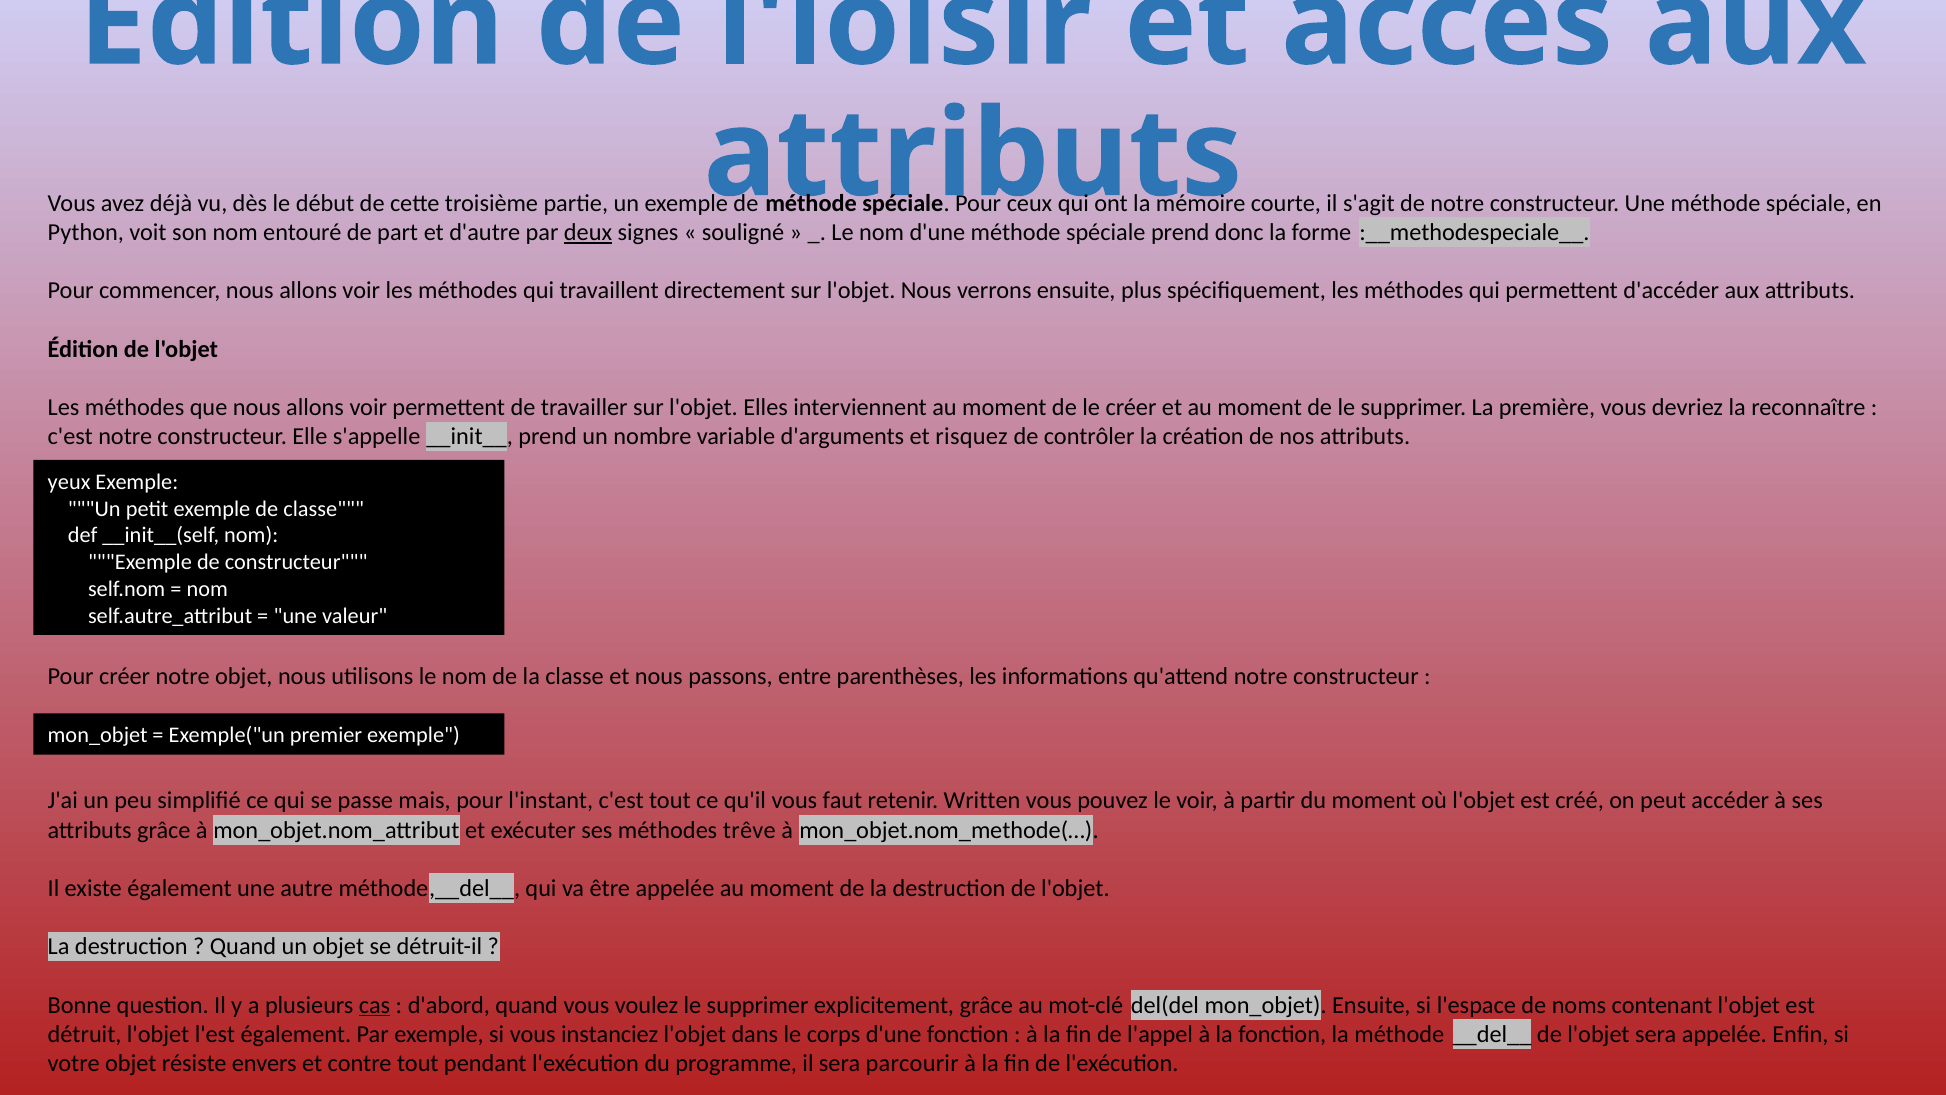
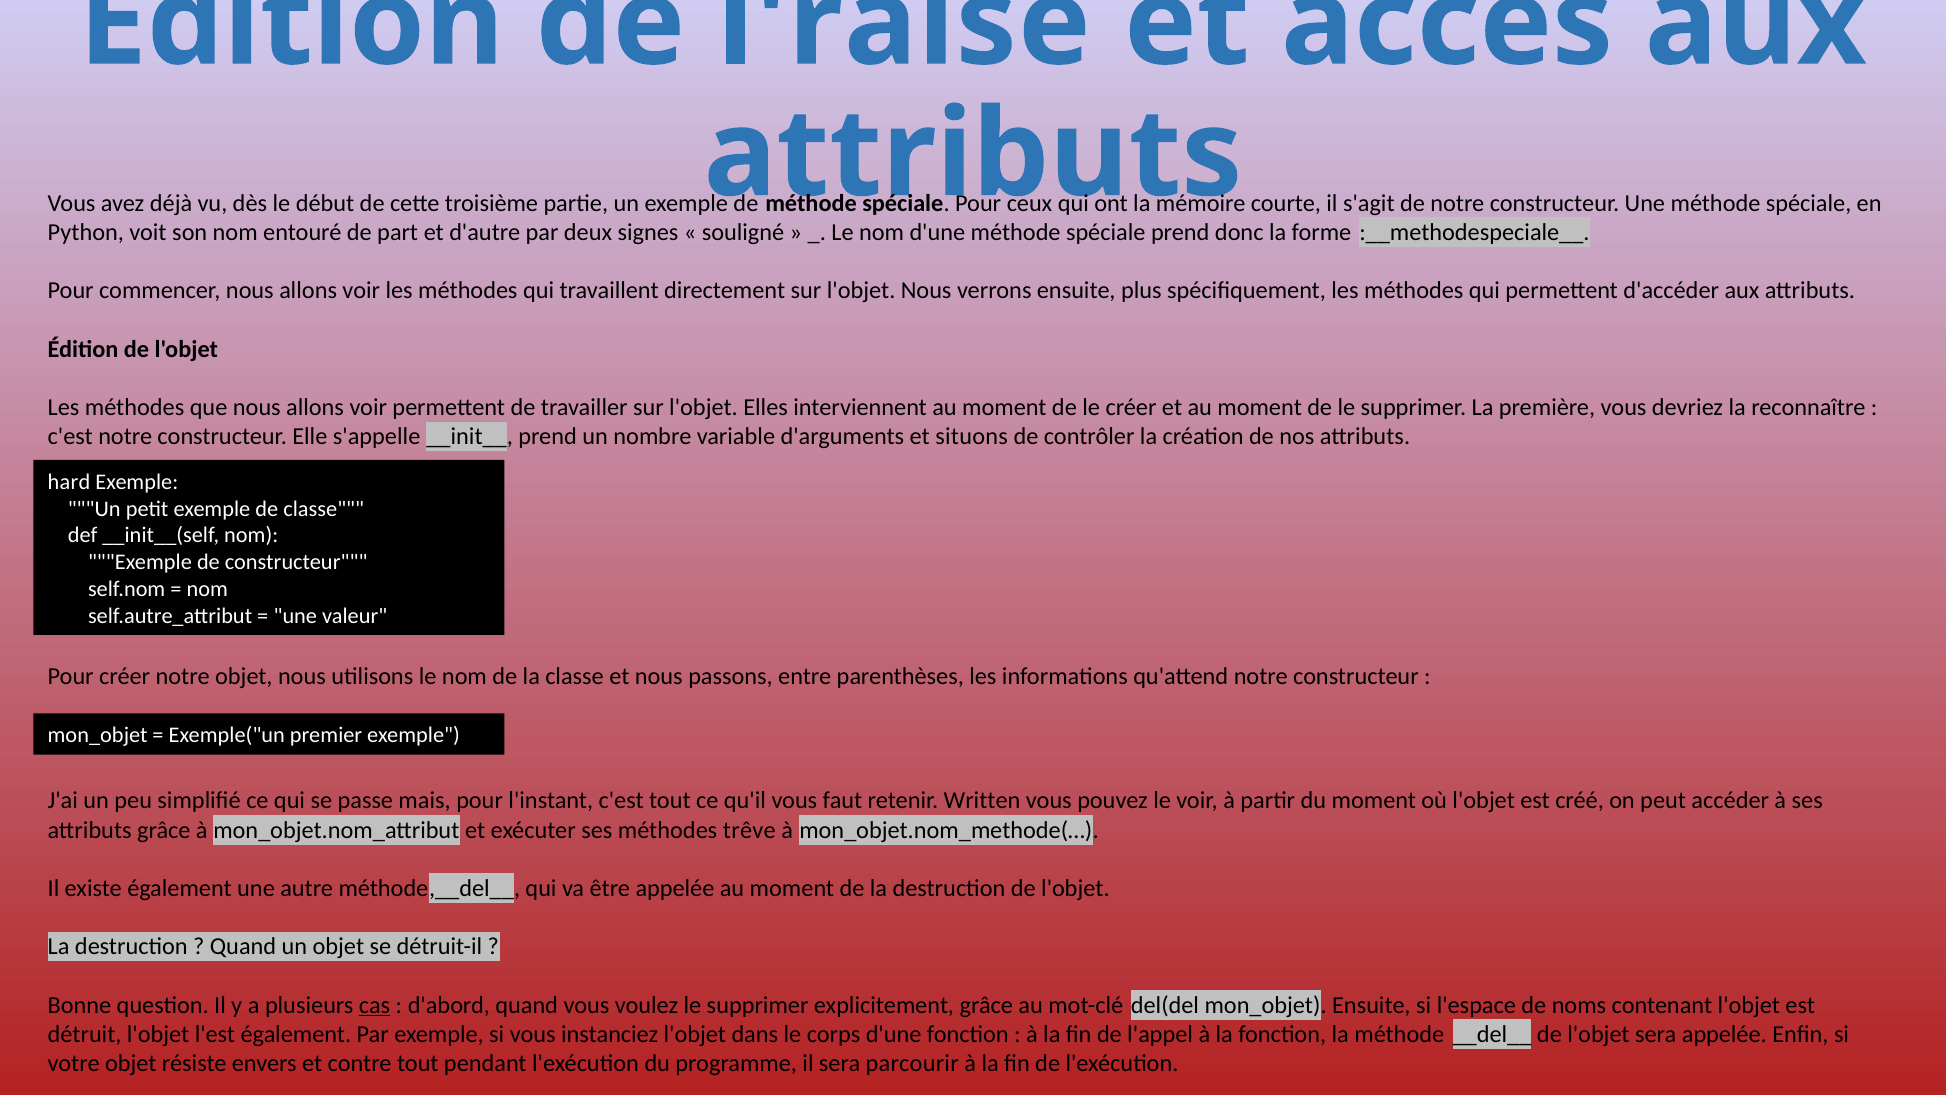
l'loisir: l'loisir -> l'raise
deux underline: present -> none
risquez: risquez -> situons
yeux: yeux -> hard
